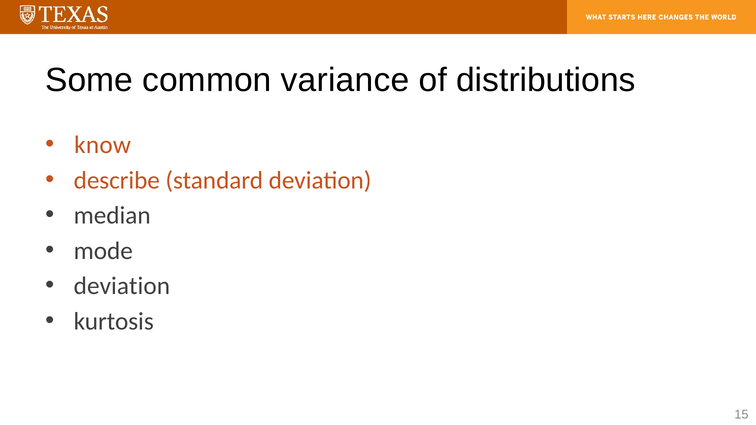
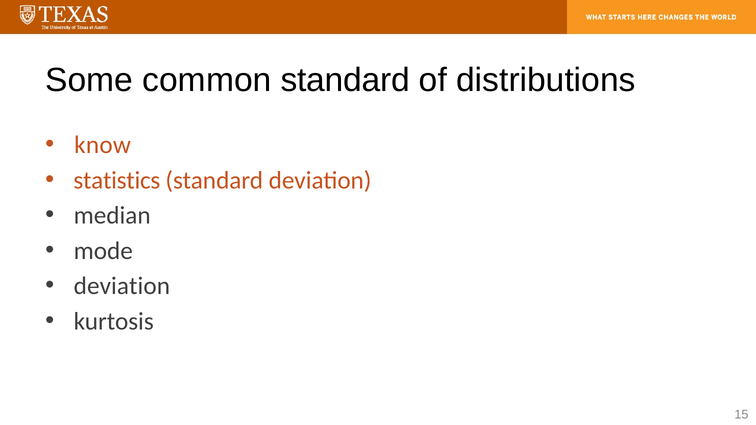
common variance: variance -> standard
describe: describe -> statistics
